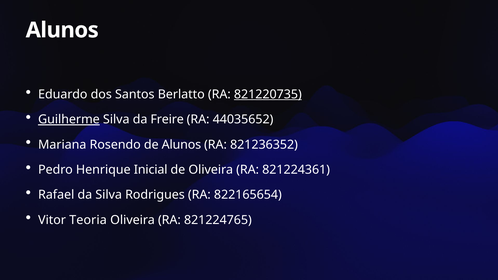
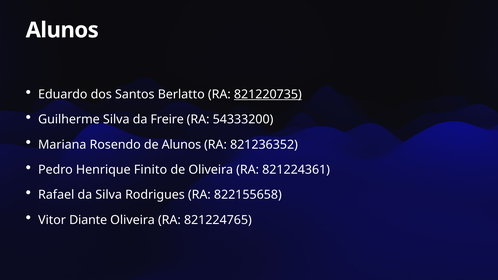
Guilherme underline: present -> none
44035652: 44035652 -> 54333200
Inicial: Inicial -> Finito
822165654: 822165654 -> 822155658
Teoria: Teoria -> Diante
